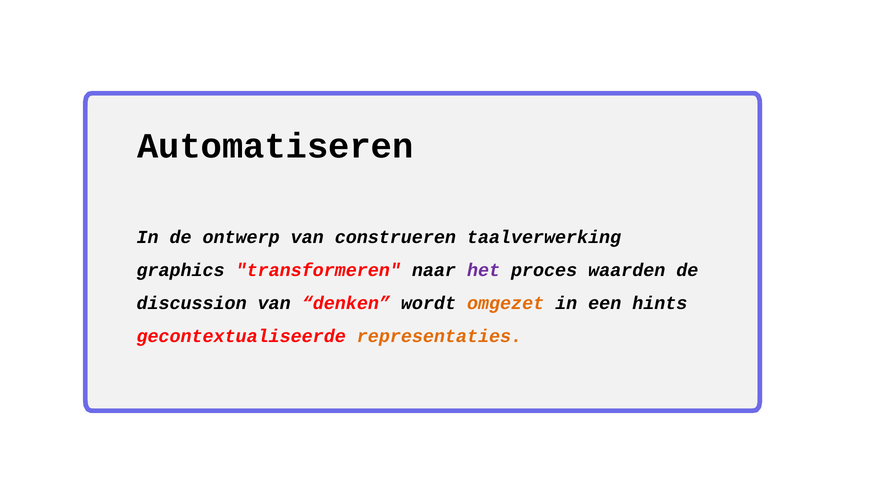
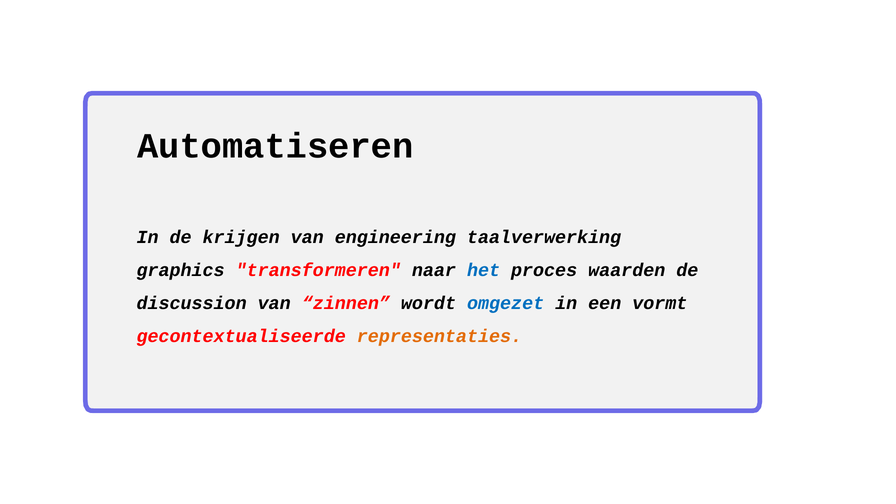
ontwerp: ontwerp -> krijgen
construeren: construeren -> engineering
het colour: purple -> blue
denken: denken -> zinnen
omgezet colour: orange -> blue
hints: hints -> vormt
